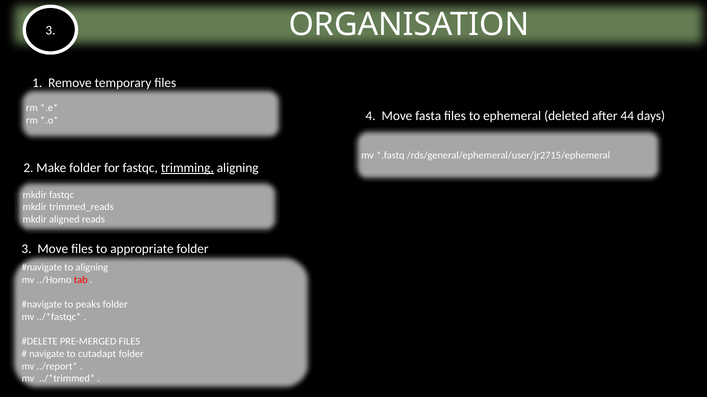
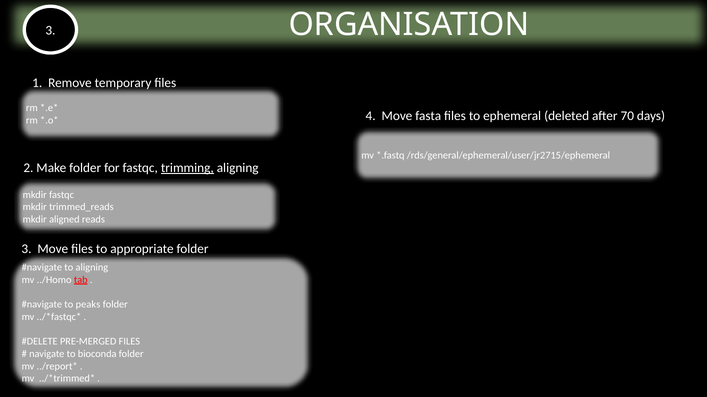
44: 44 -> 70
tab underline: none -> present
cutadapt: cutadapt -> bioconda
